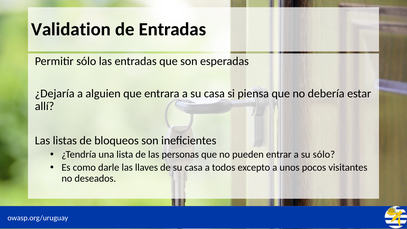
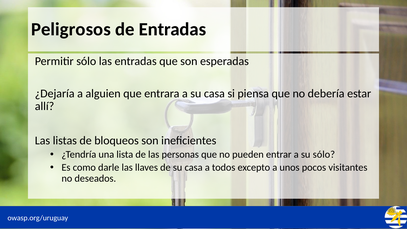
Validation: Validation -> Peligrosos
